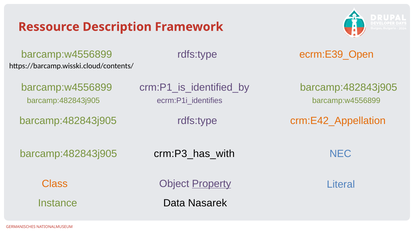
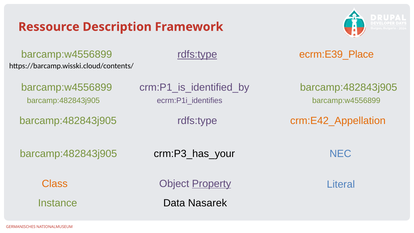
rdfs:type at (197, 54) underline: none -> present
ecrm:E39_Open: ecrm:E39_Open -> ecrm:E39_Place
crm:P3_has_with: crm:P3_has_with -> crm:P3_has_your
